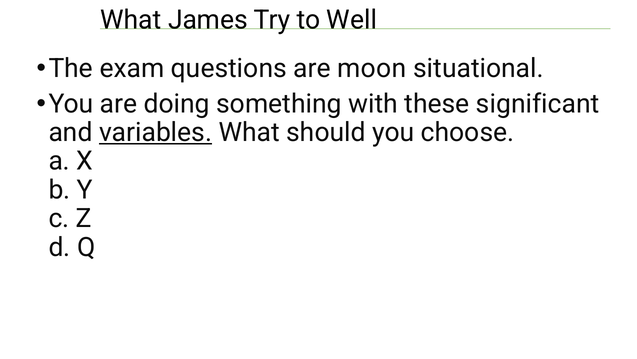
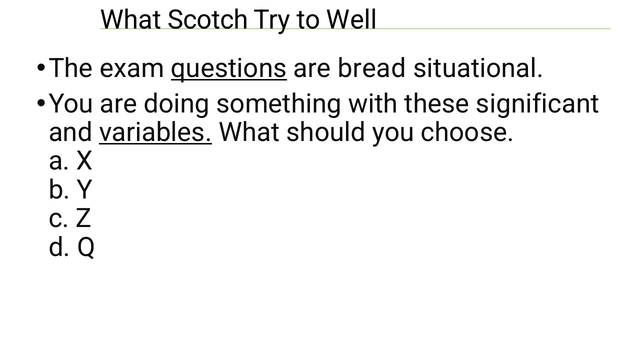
James: James -> Scotch
questions underline: none -> present
moon: moon -> bread
